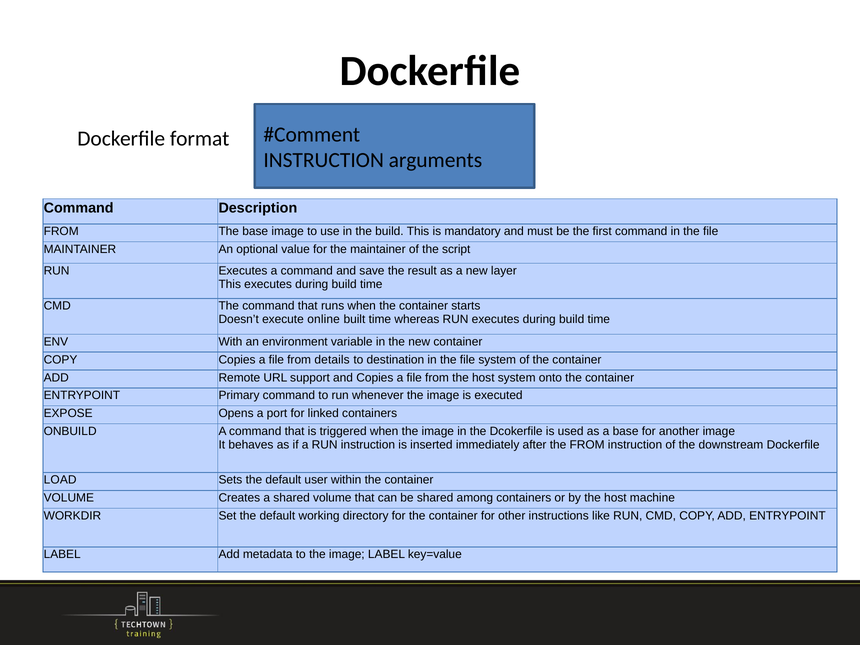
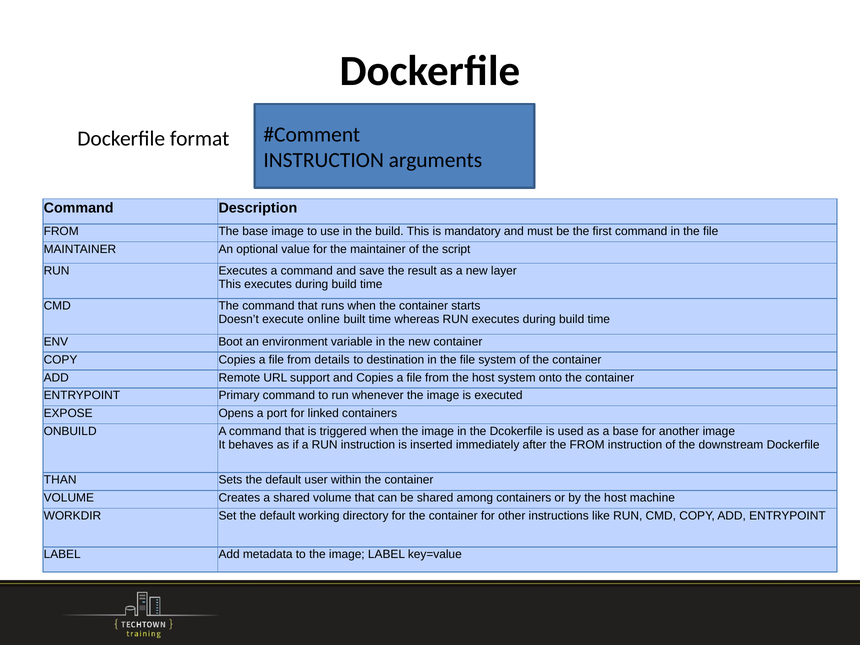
With: With -> Boot
LOAD: LOAD -> THAN
